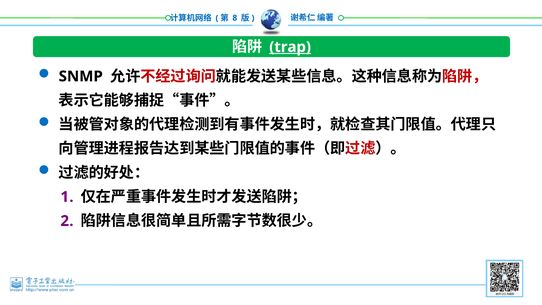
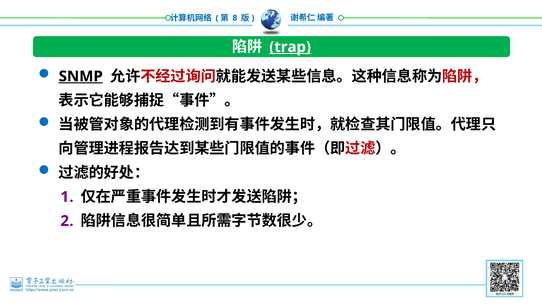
SNMP underline: none -> present
